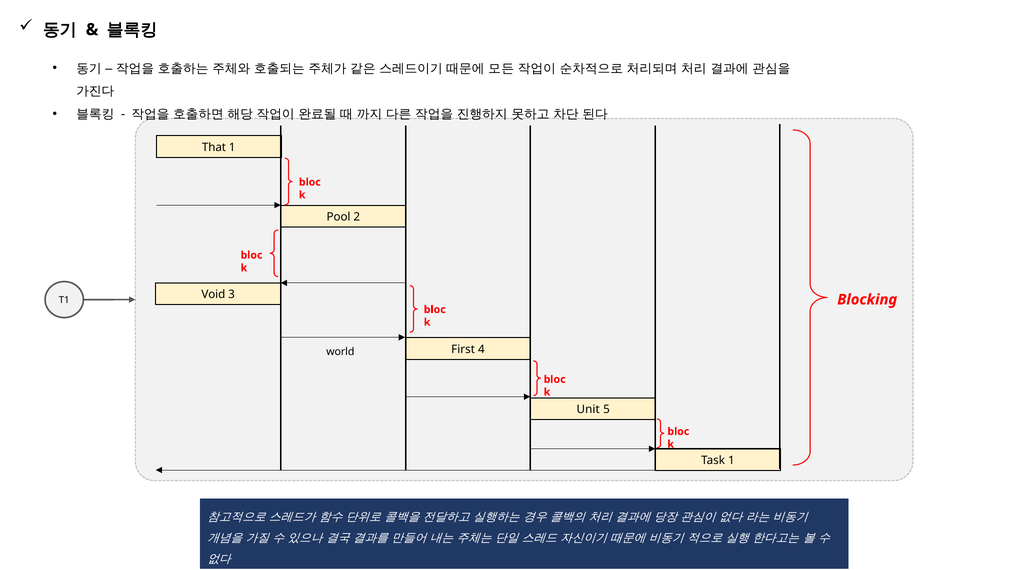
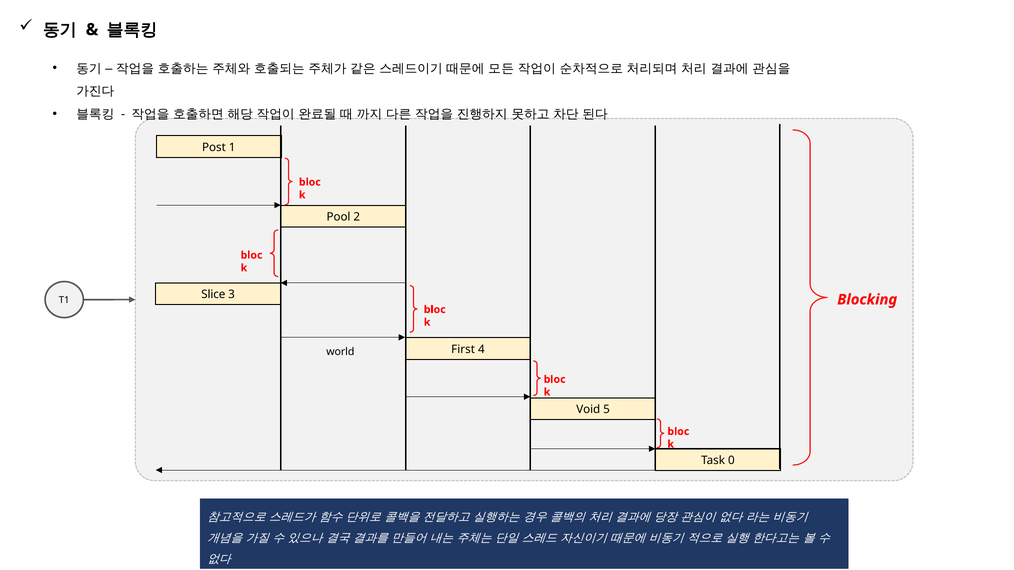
That: That -> Post
Void: Void -> Slice
Unit: Unit -> Void
Task 1: 1 -> 0
